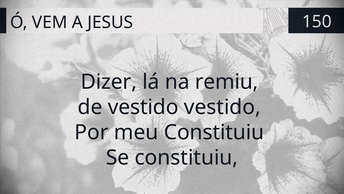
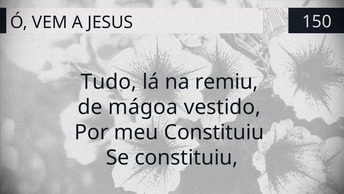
Dizer: Dizer -> Tudo
de vestido: vestido -> mágoa
